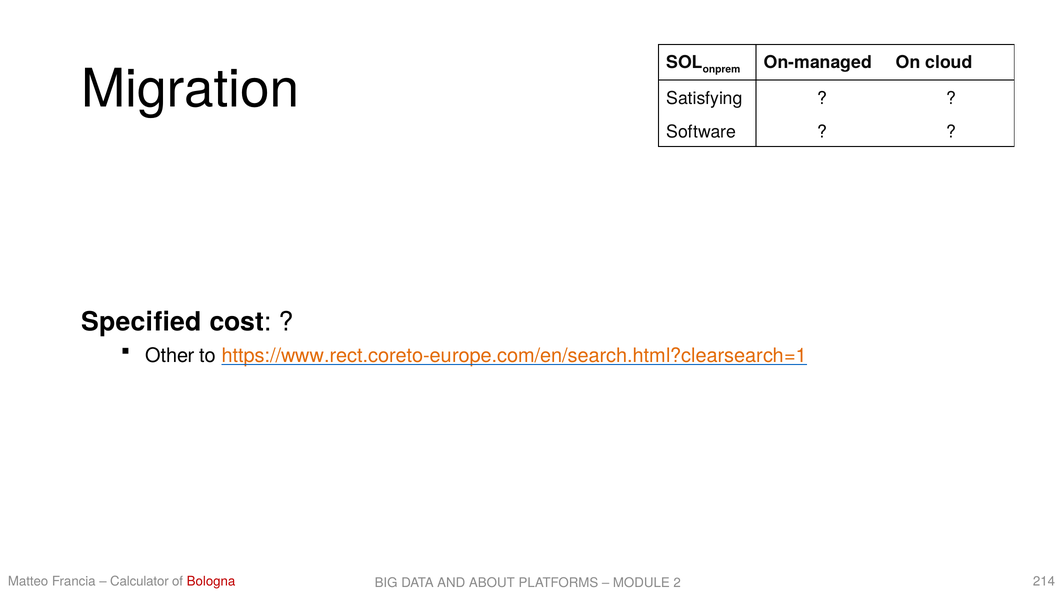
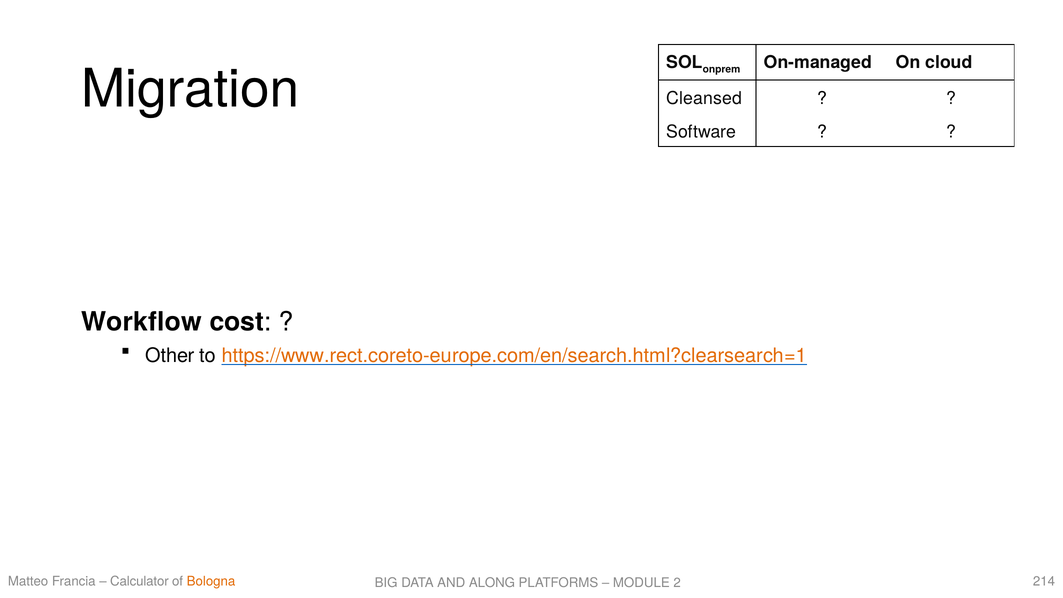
Satisfying: Satisfying -> Cleansed
Specified: Specified -> Workflow
Bologna colour: red -> orange
ABOUT: ABOUT -> ALONG
